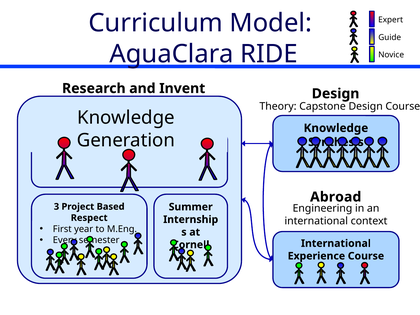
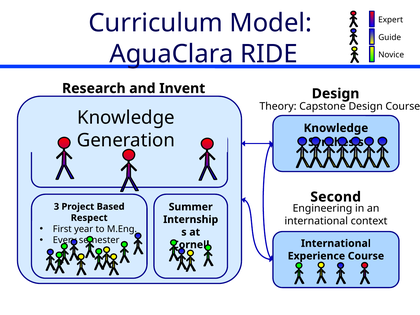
Abroad: Abroad -> Second
